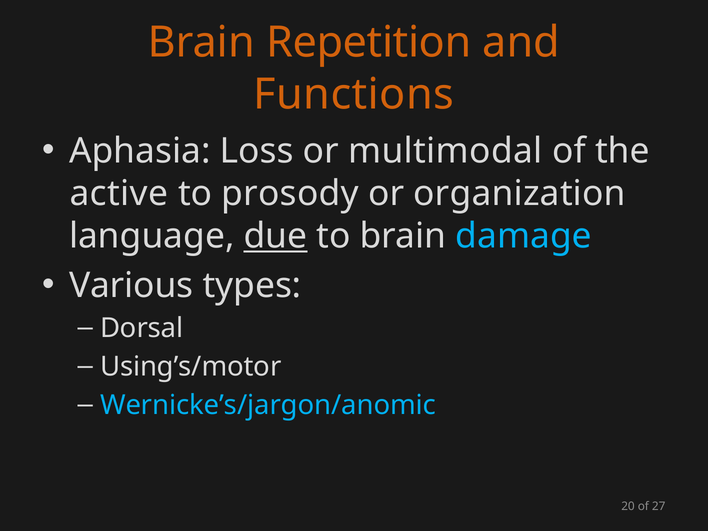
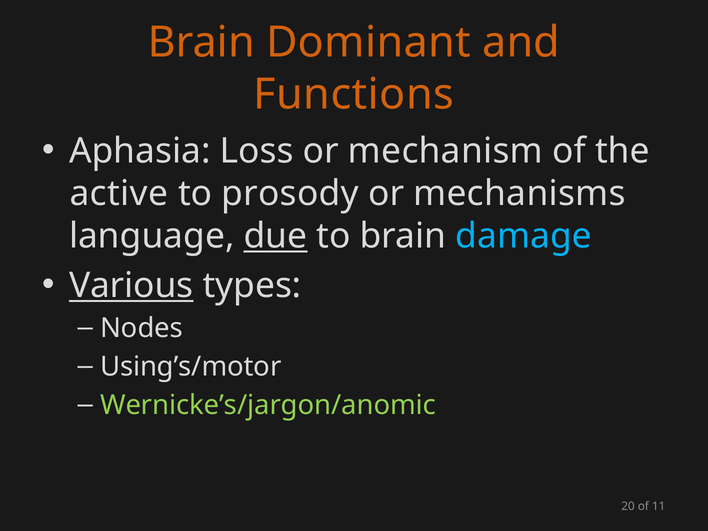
Repetition: Repetition -> Dominant
multimodal: multimodal -> mechanism
organization: organization -> mechanisms
Various underline: none -> present
Dorsal: Dorsal -> Nodes
Wernicke’s/jargon/anomic colour: light blue -> light green
27: 27 -> 11
